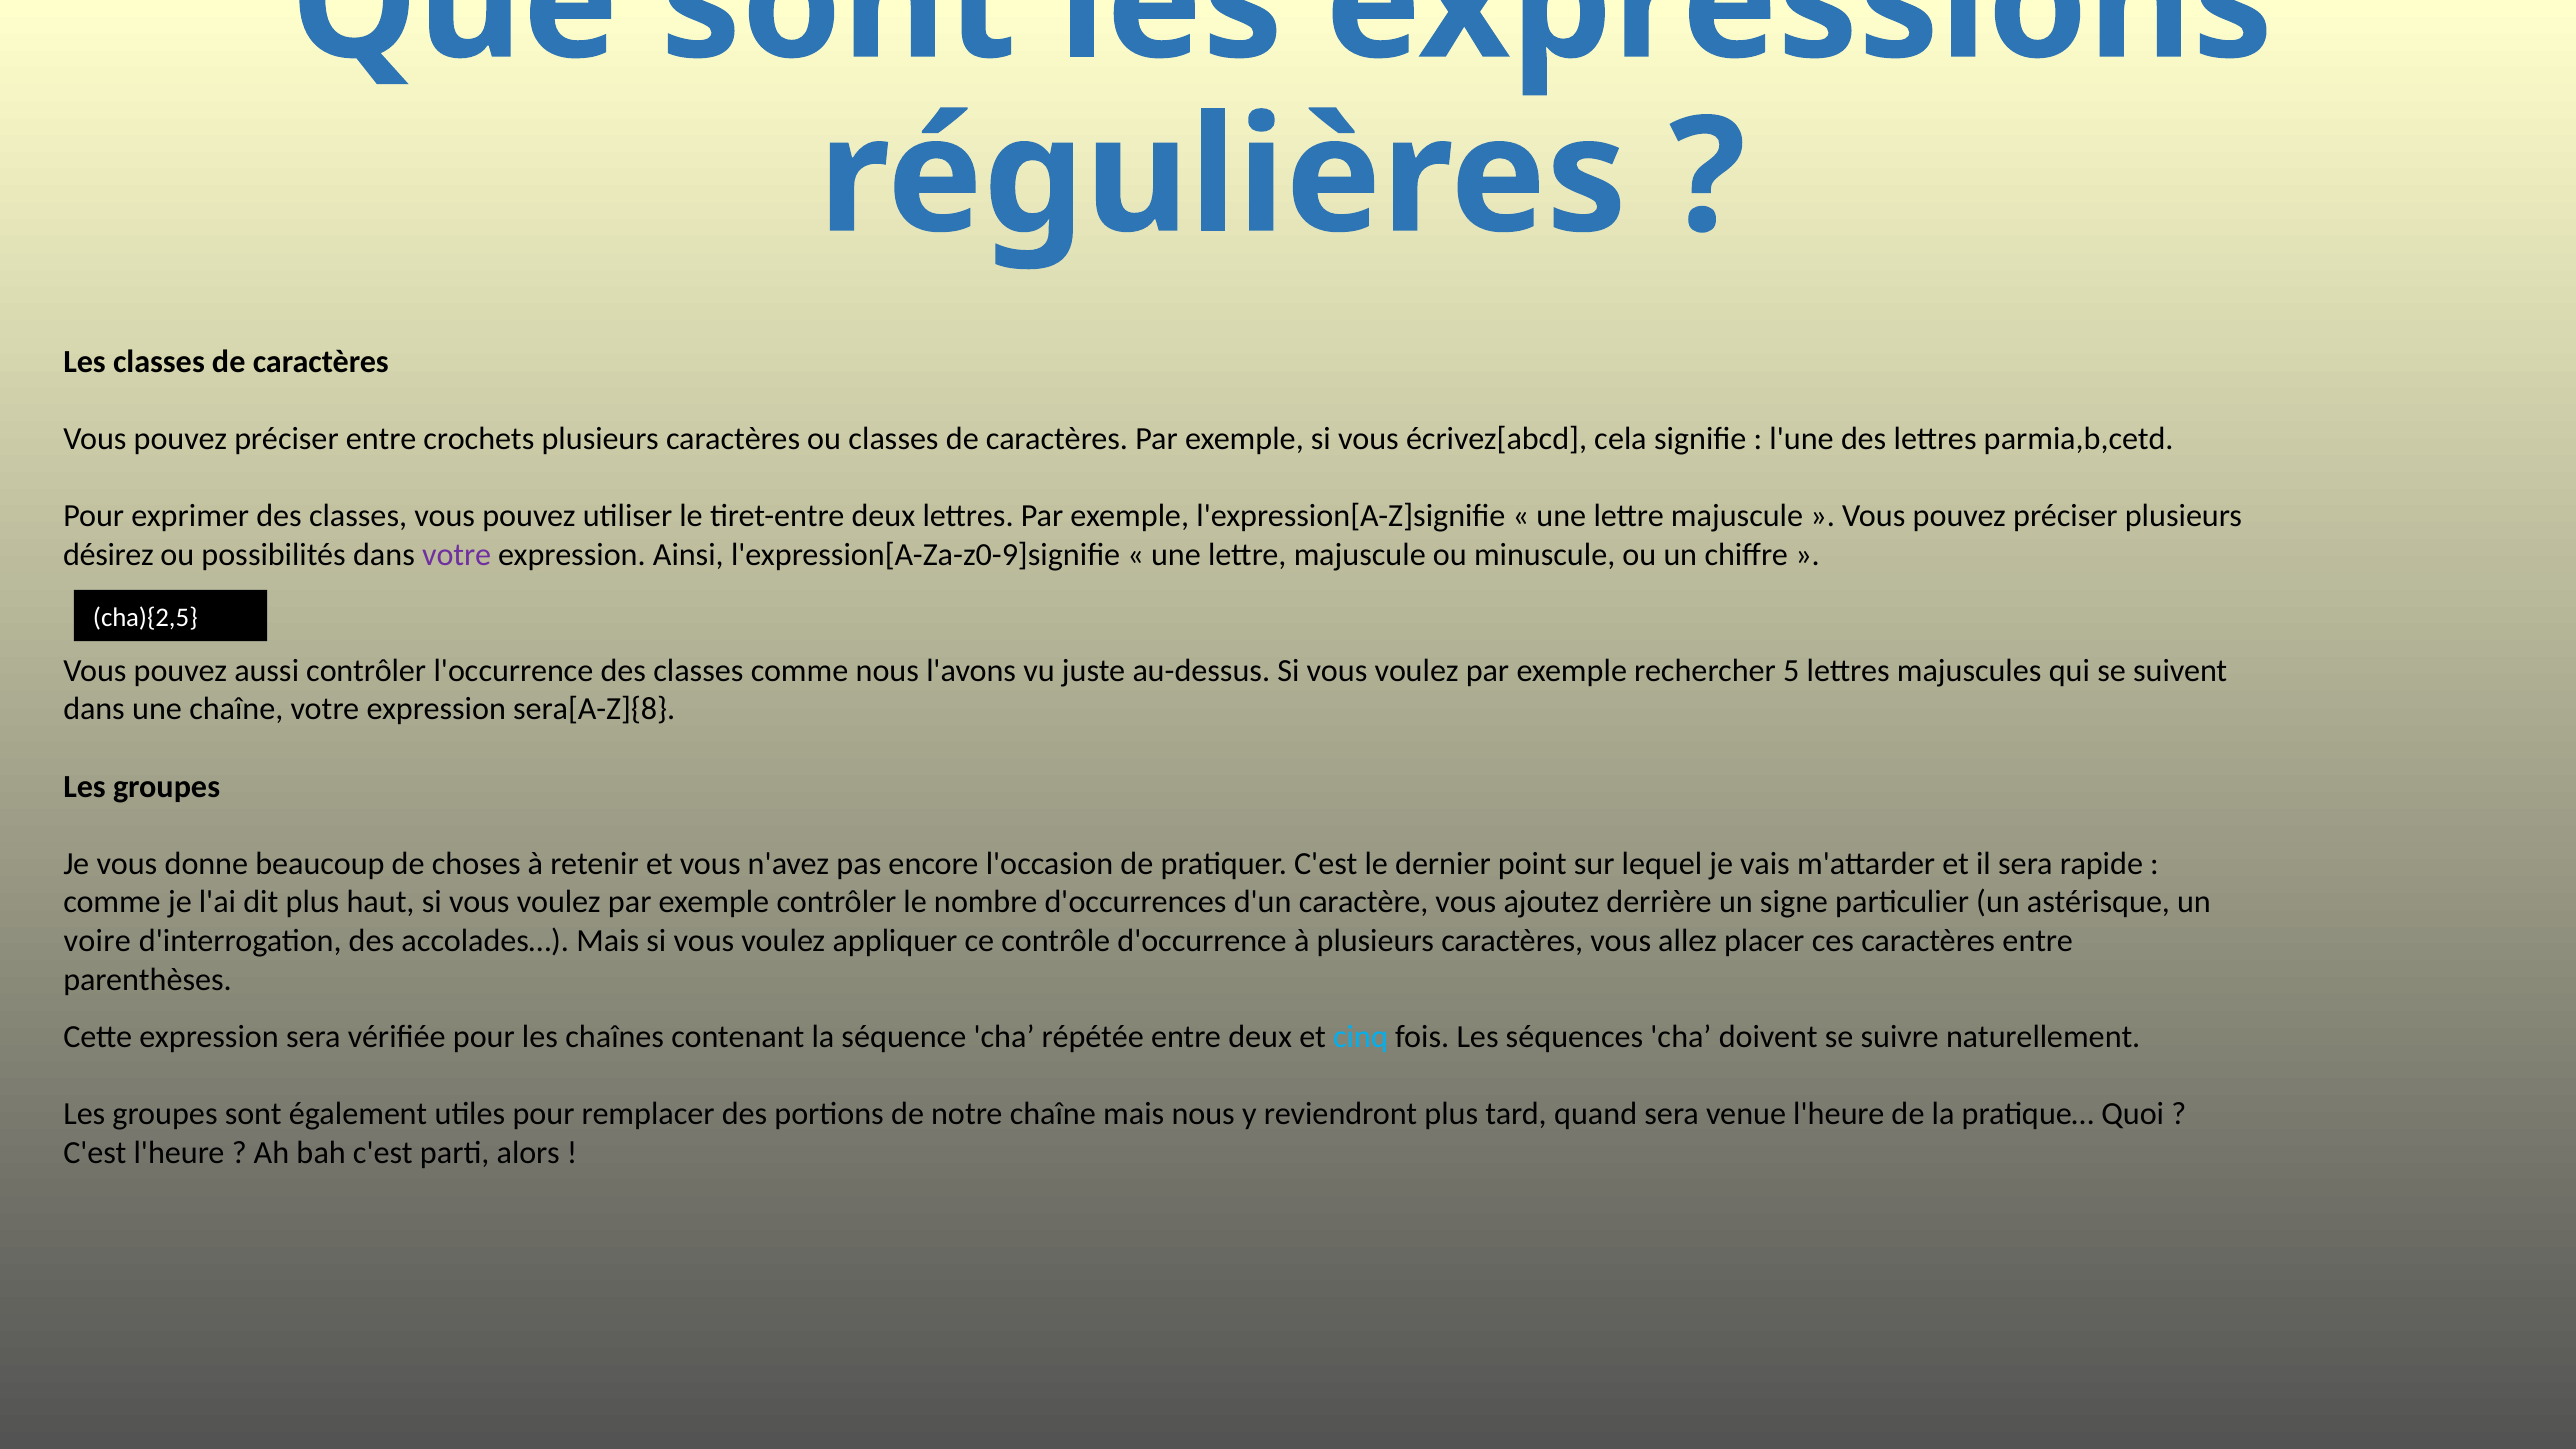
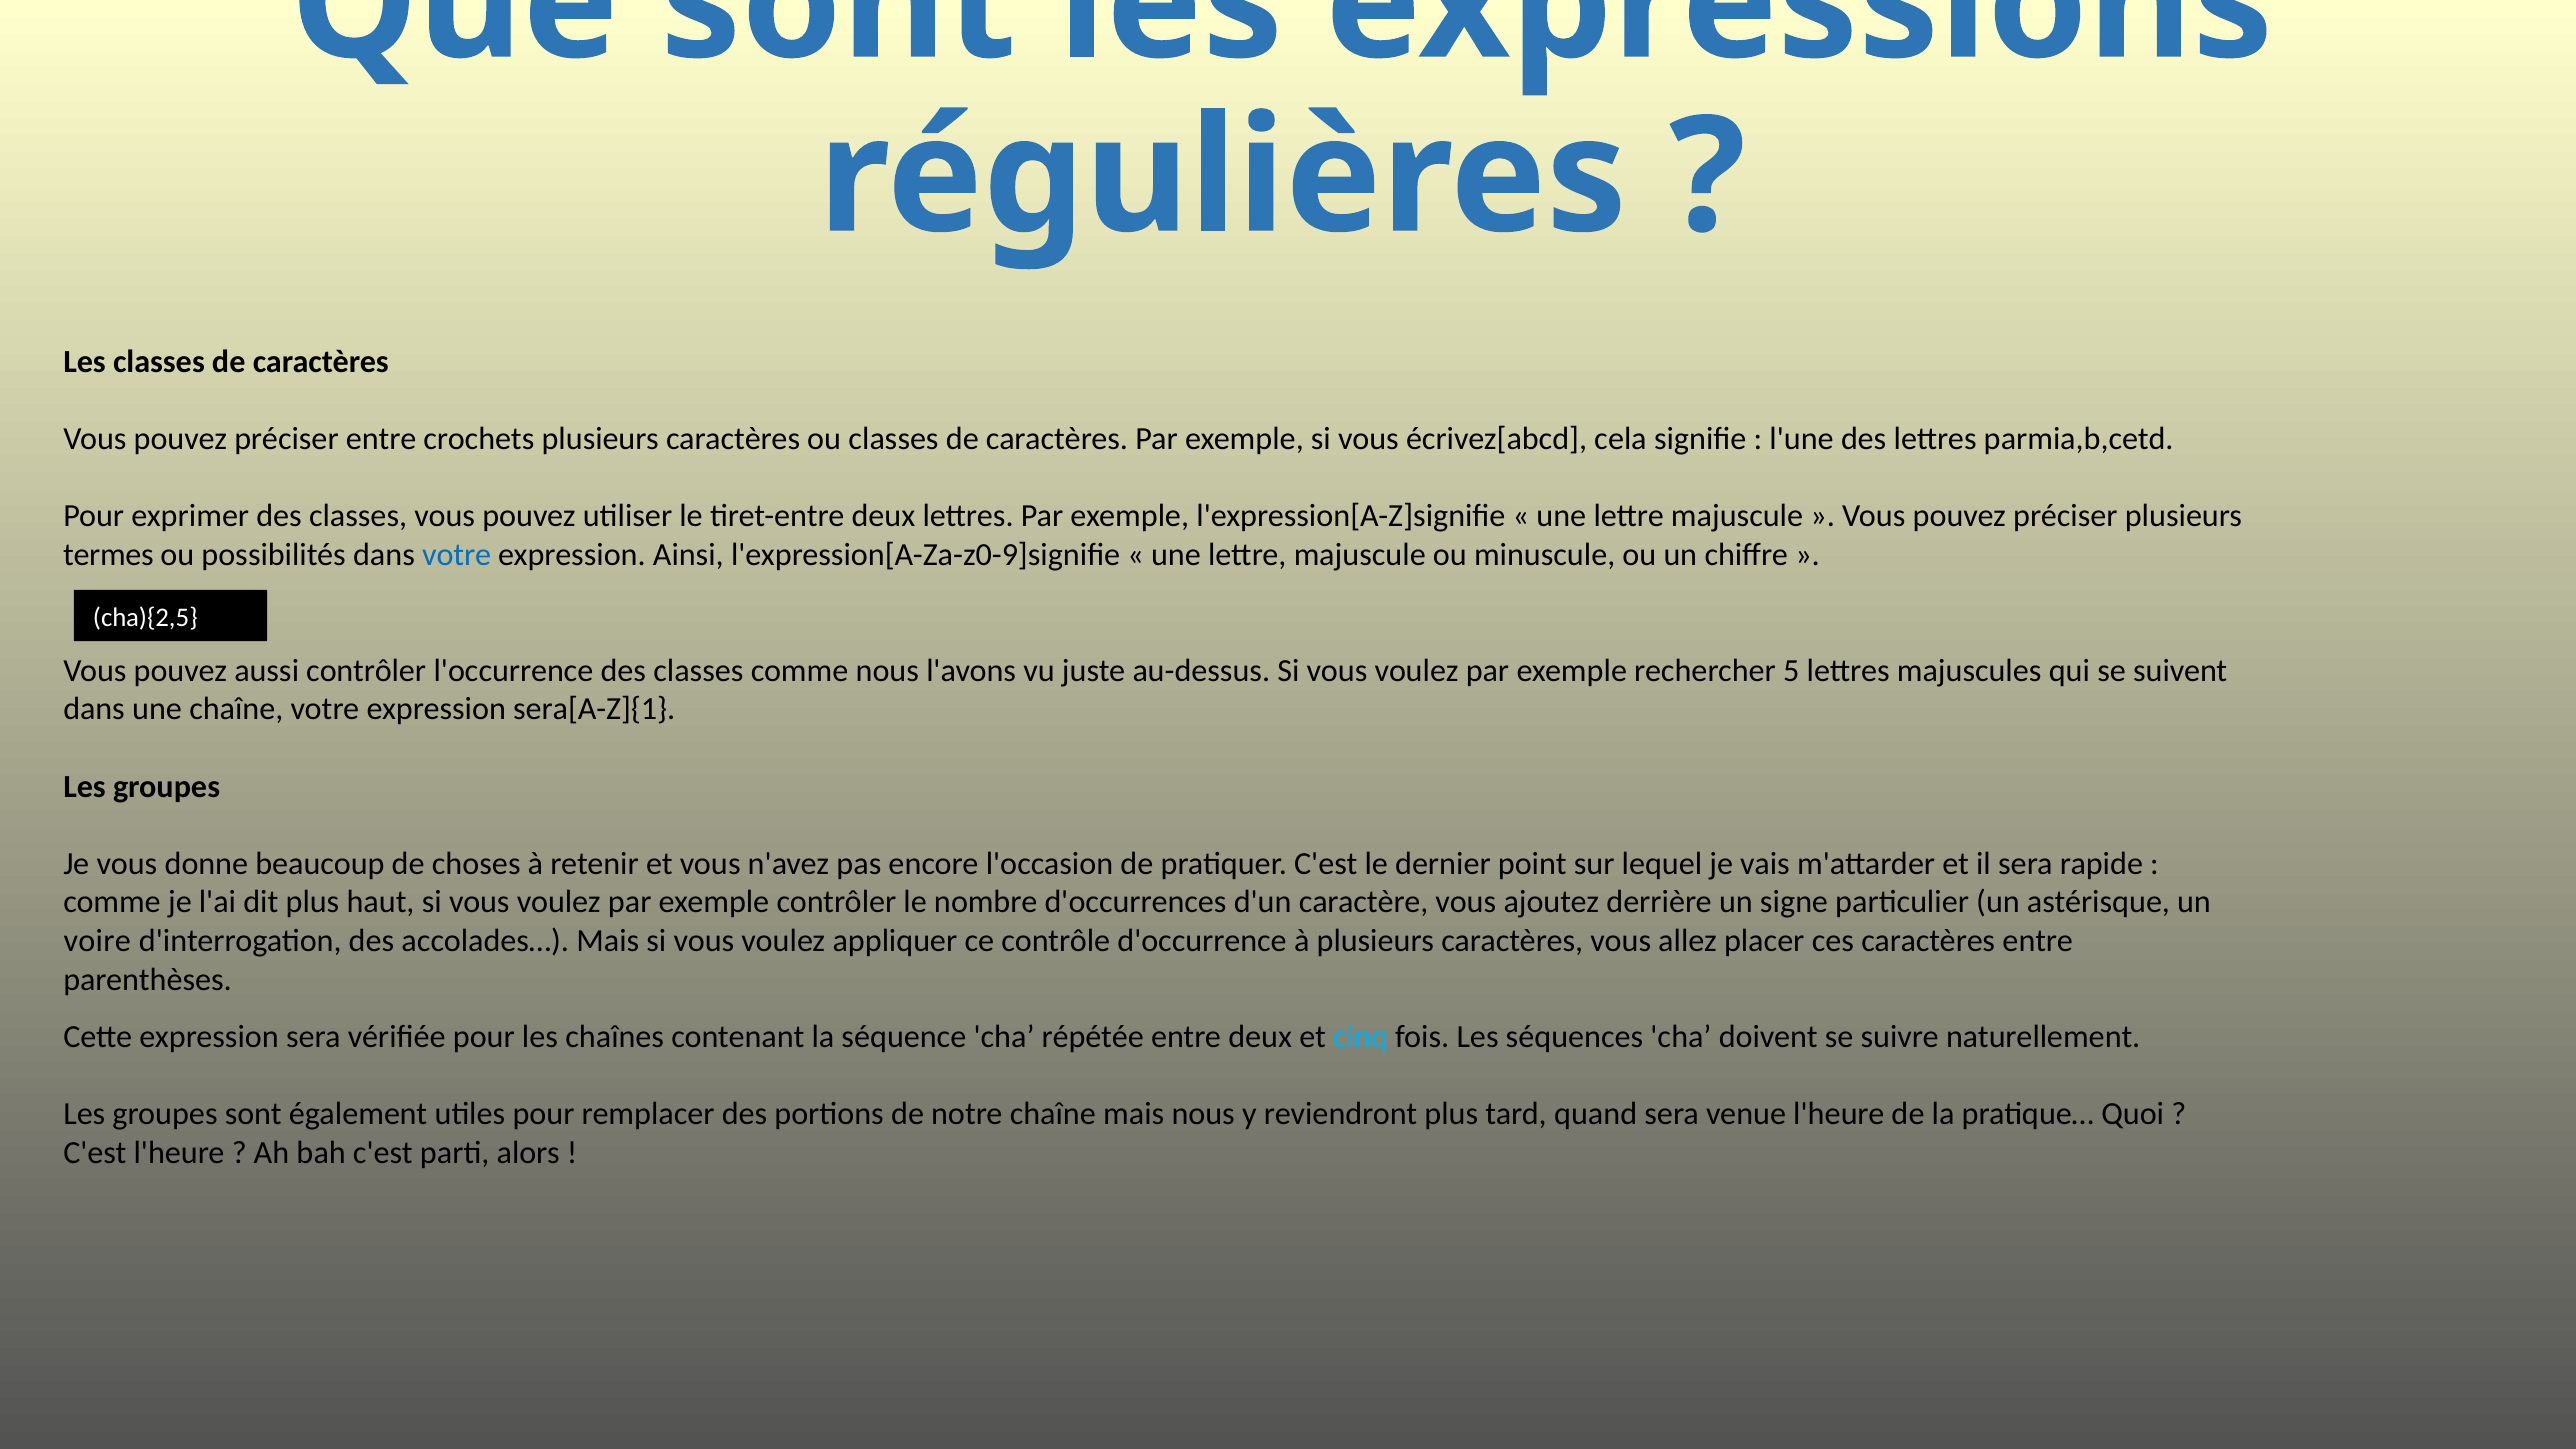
désirez: désirez -> termes
votre at (457, 555) colour: purple -> blue
sera[A-Z]{8: sera[A-Z]{8 -> sera[A-Z]{1
